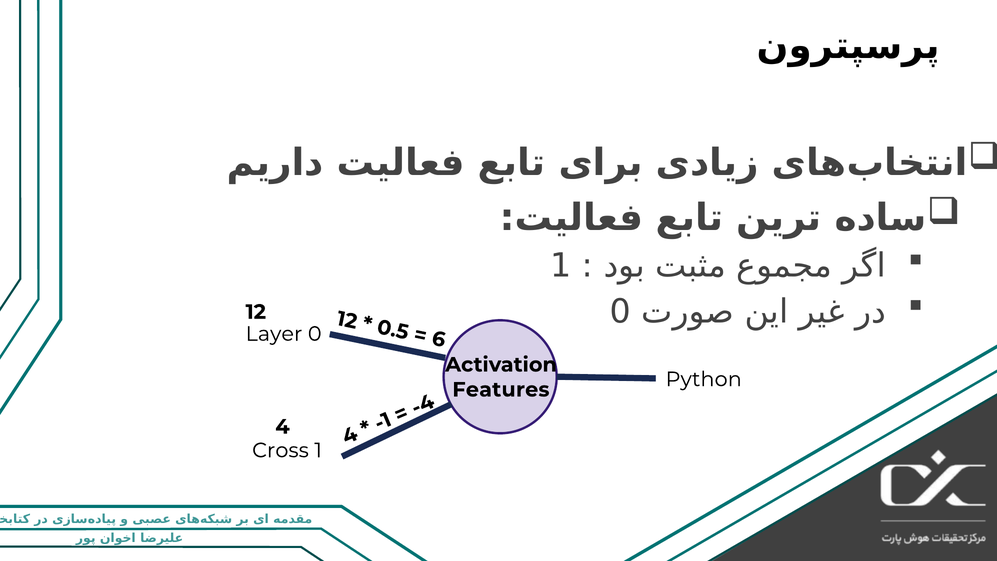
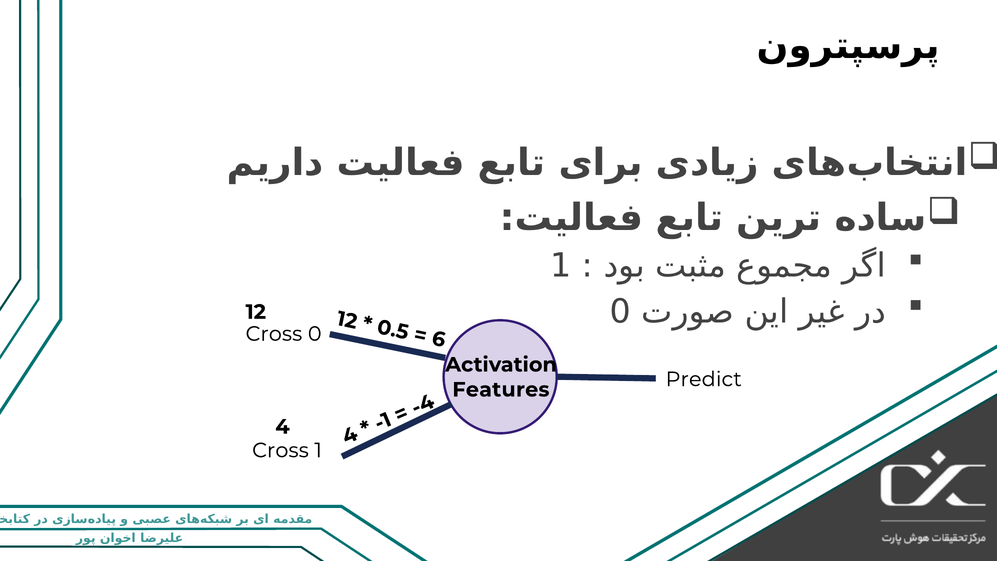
Layer at (274, 334): Layer -> Cross
Python: Python -> Predict
